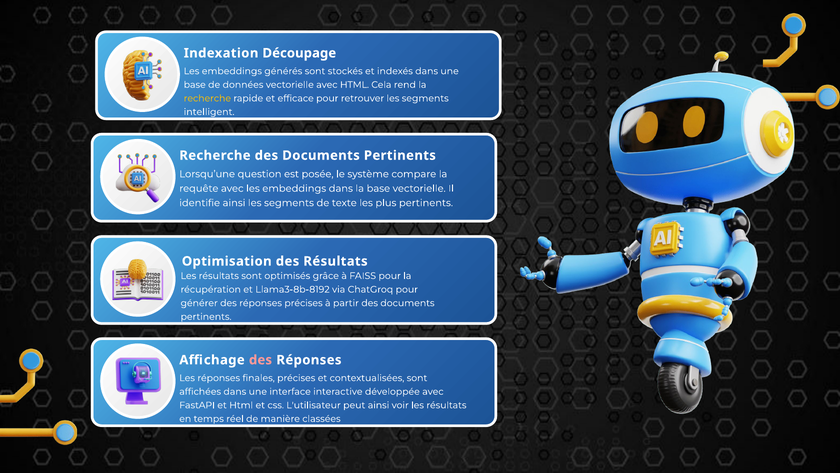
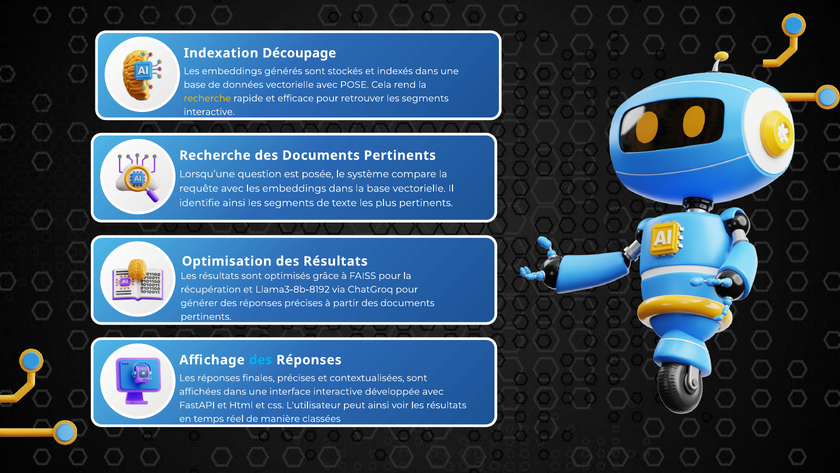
avec HTML: HTML -> POSE
intelligent at (209, 112): intelligent -> interactive
des at (260, 360) colour: pink -> light blue
